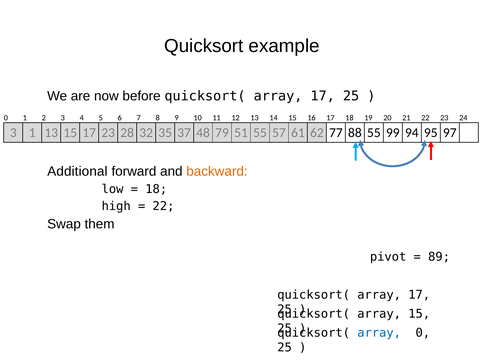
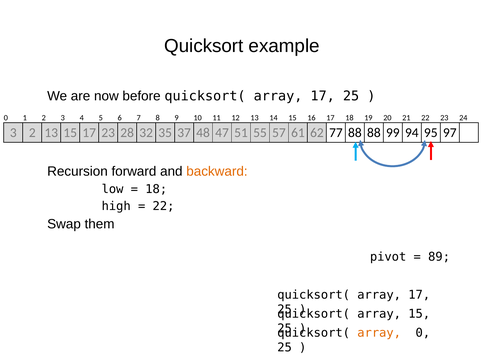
3 1: 1 -> 2
79: 79 -> 47
88 55: 55 -> 88
Additional: Additional -> Recursion
array at (379, 333) colour: blue -> orange
